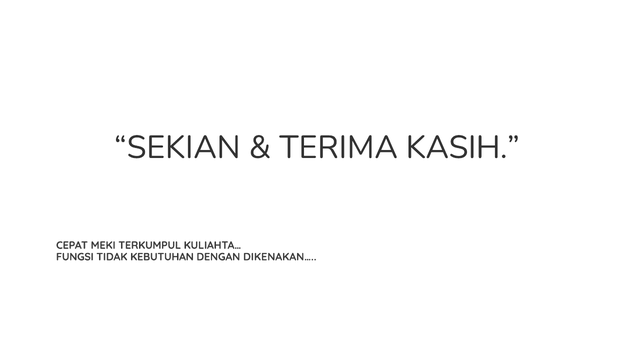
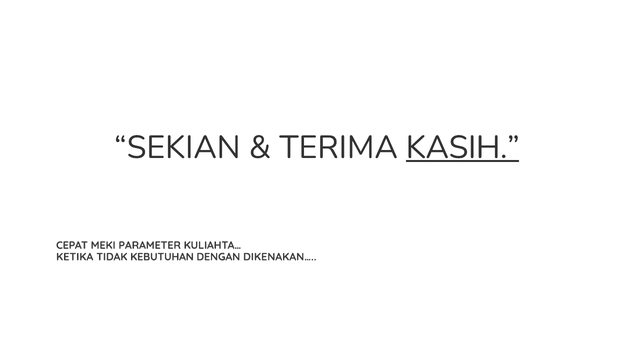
KASIH underline: none -> present
TERKUMPUL: TERKUMPUL -> PARAMETER
FUNGSI: FUNGSI -> KETIKA
